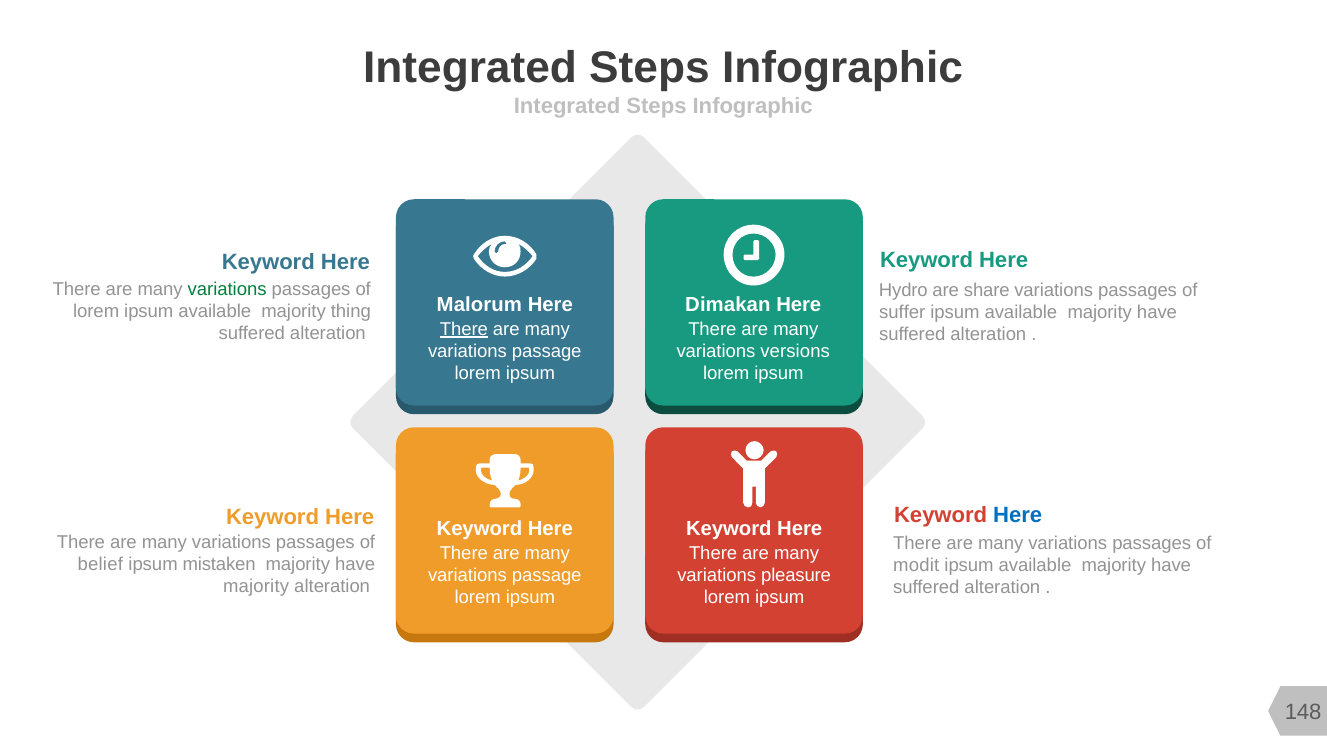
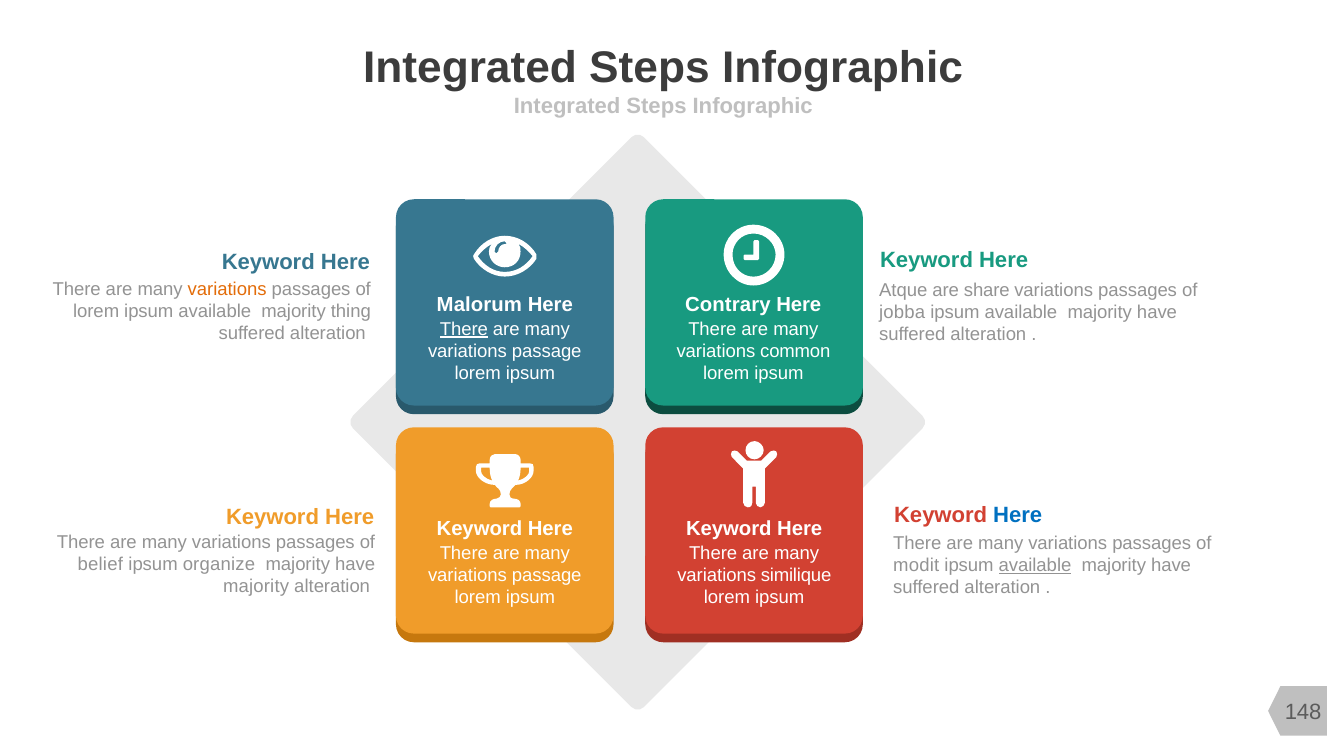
variations at (227, 289) colour: green -> orange
Hydro: Hydro -> Atque
Dimakan: Dimakan -> Contrary
suffer: suffer -> jobba
versions: versions -> common
mistaken: mistaken -> organize
available at (1035, 565) underline: none -> present
pleasure: pleasure -> similique
